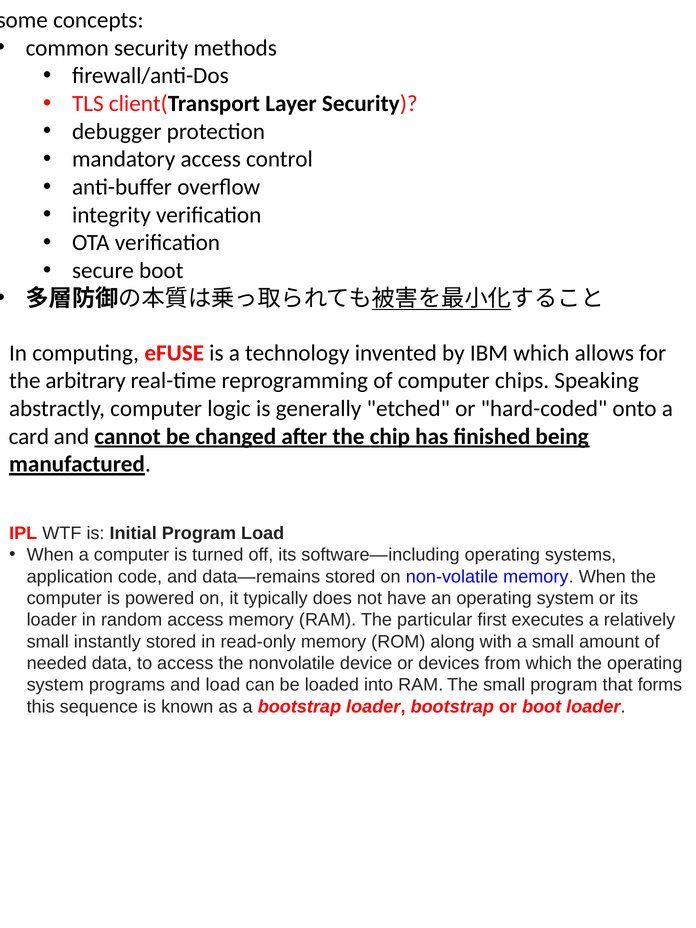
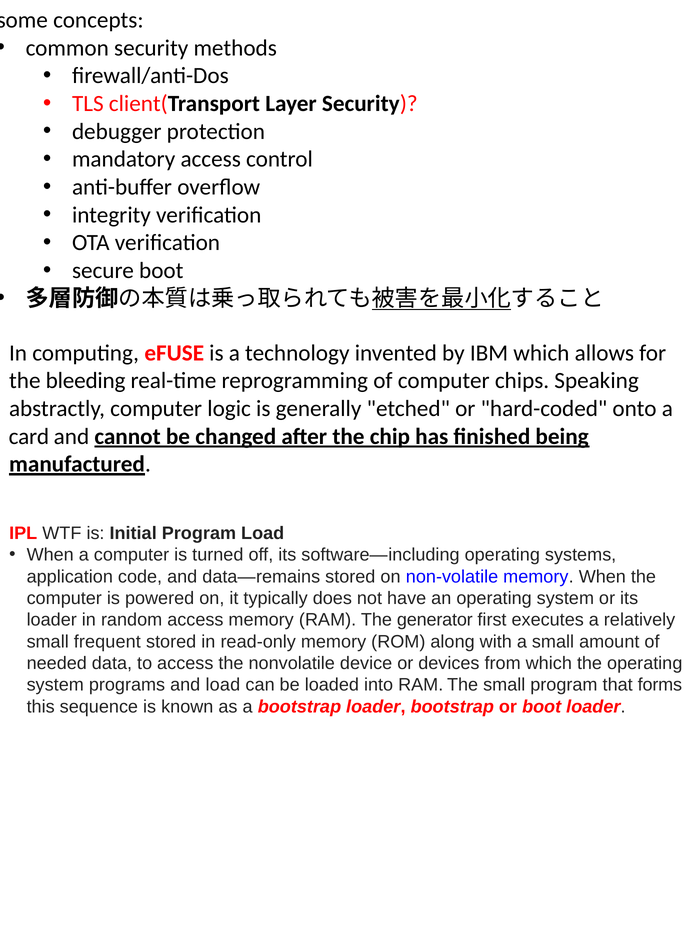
arbitrary: arbitrary -> bleeding
particular: particular -> generator
instantly: instantly -> frequent
